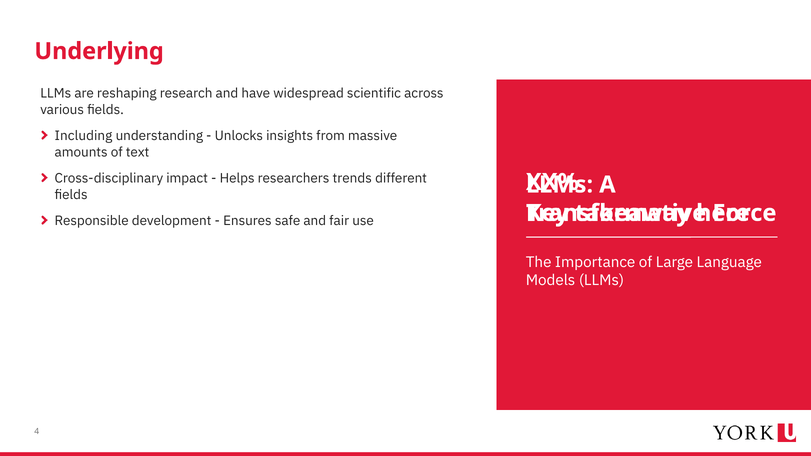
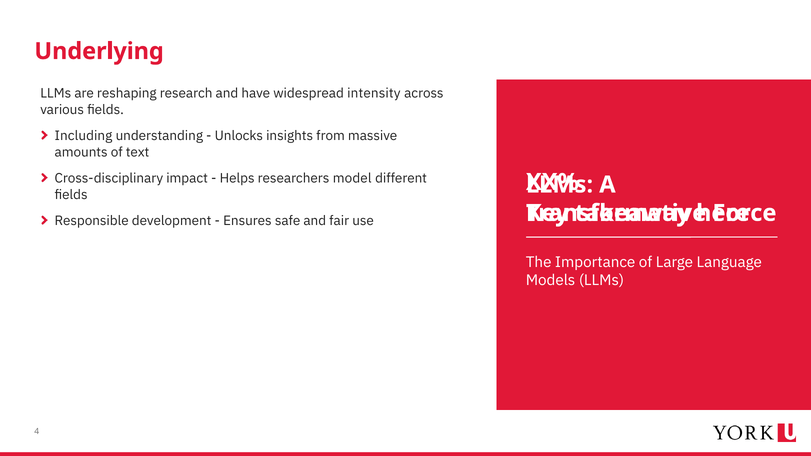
scientific: scientific -> intensity
trends: trends -> model
